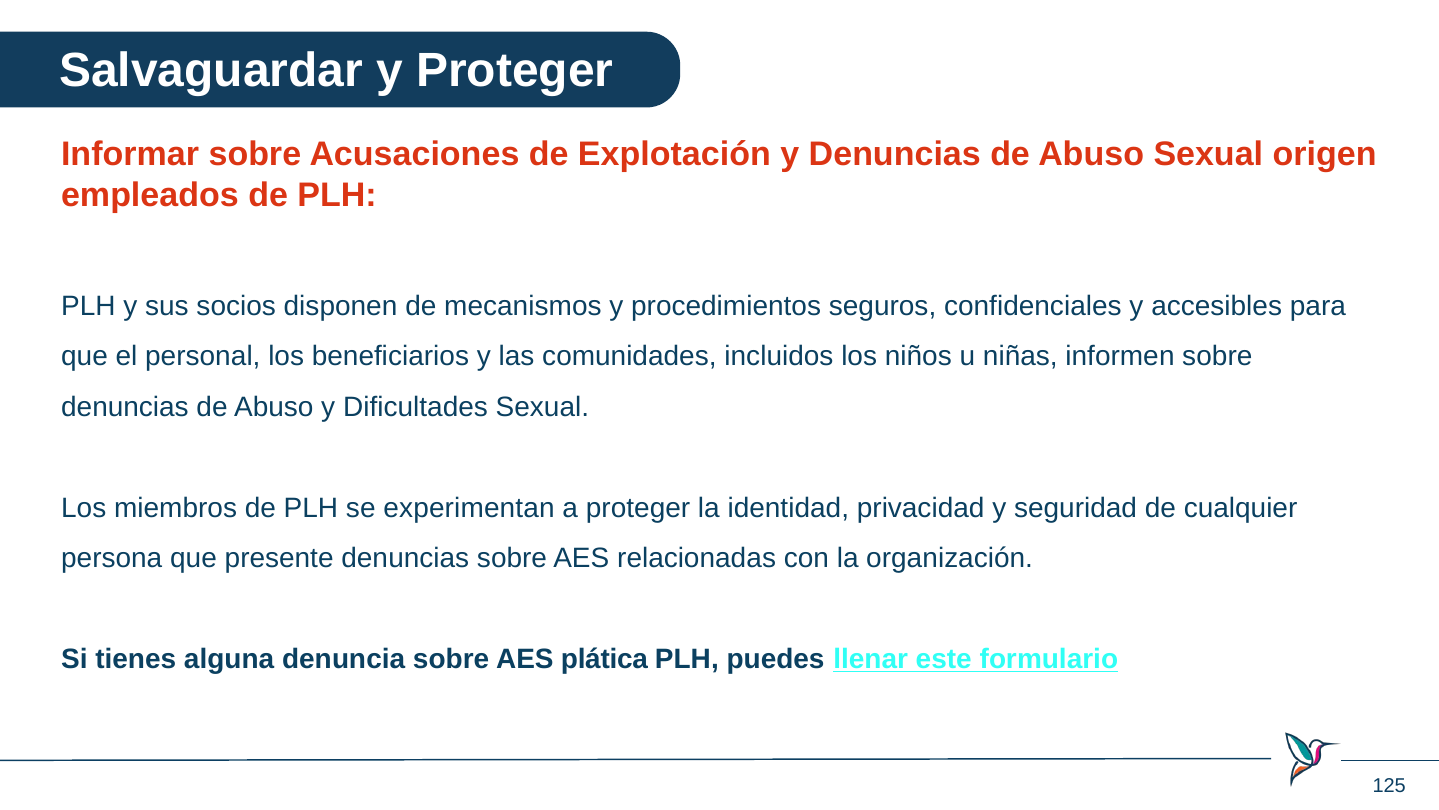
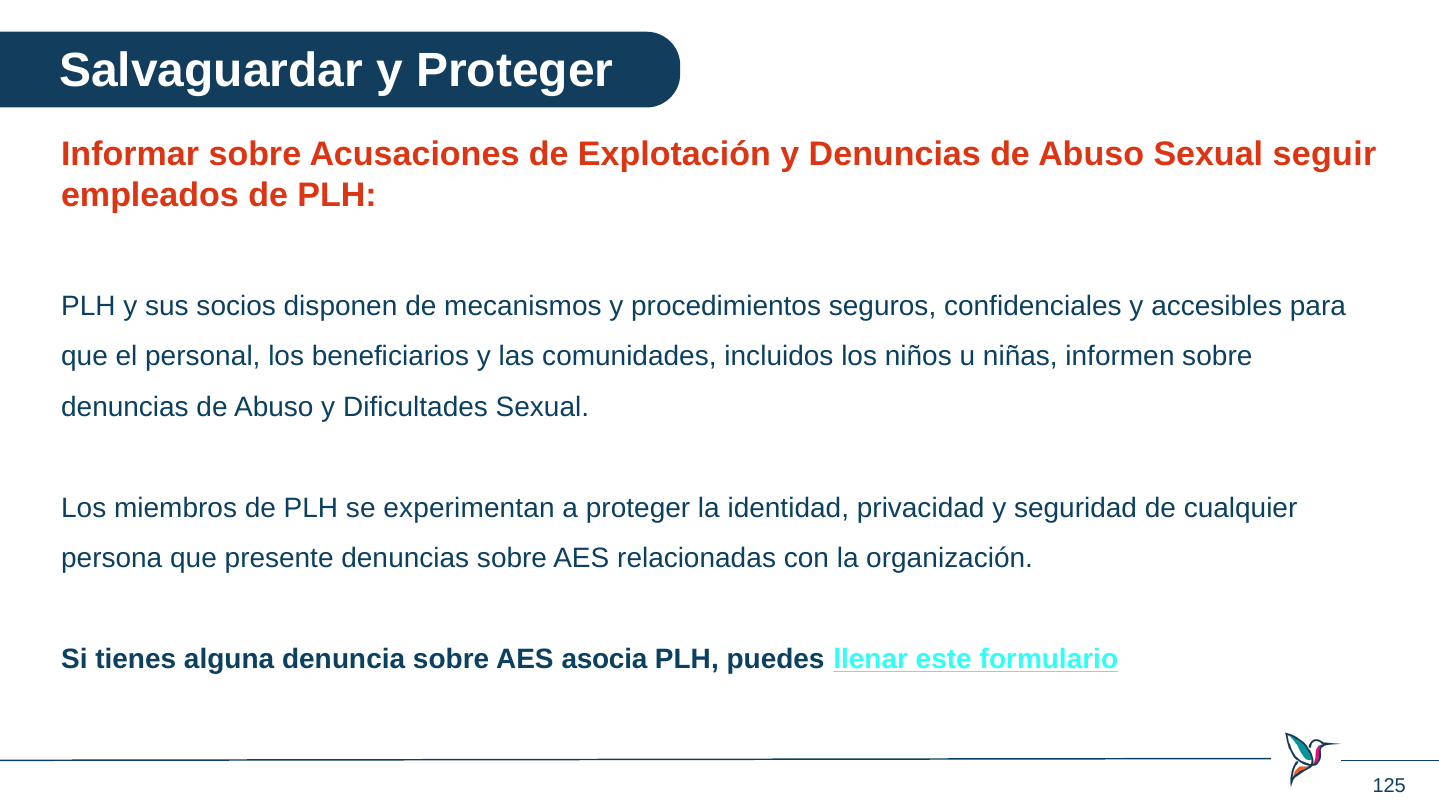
origen: origen -> seguir
plática: plática -> asocia
